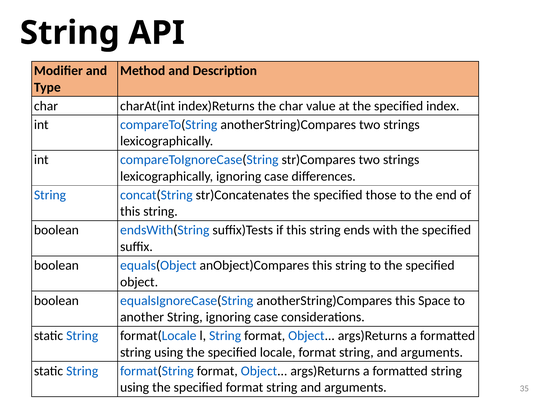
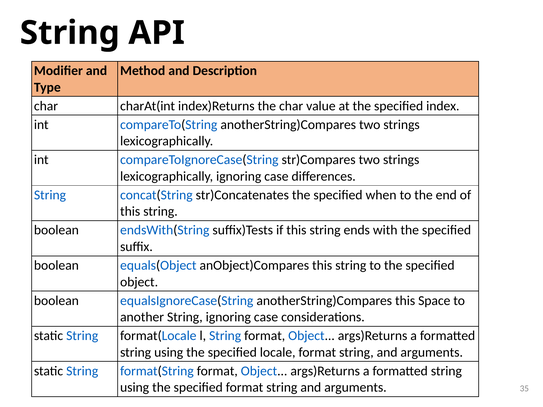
those: those -> when
